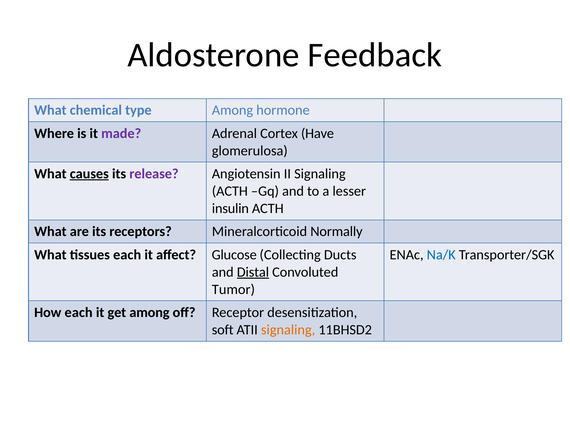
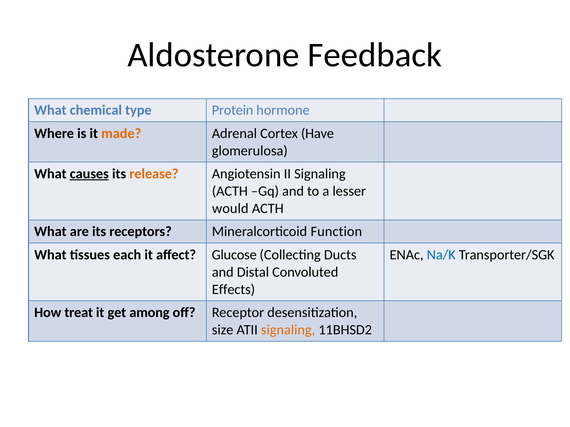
type Among: Among -> Protein
made colour: purple -> orange
release colour: purple -> orange
insulin: insulin -> would
Normally: Normally -> Function
Distal underline: present -> none
Tumor: Tumor -> Effects
How each: each -> treat
soft: soft -> size
